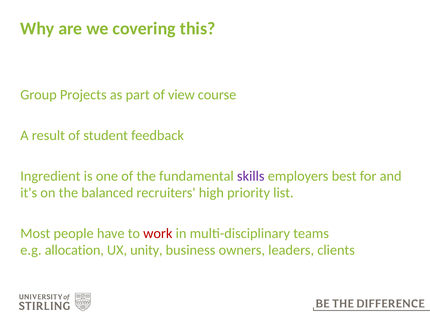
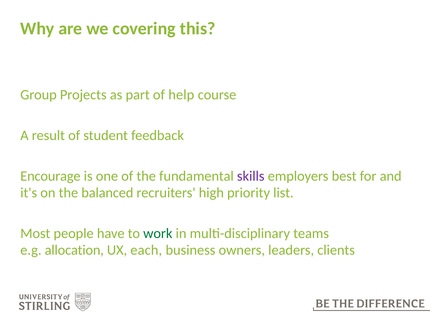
view: view -> help
Ingredient: Ingredient -> Encourage
work colour: red -> green
unity: unity -> each
